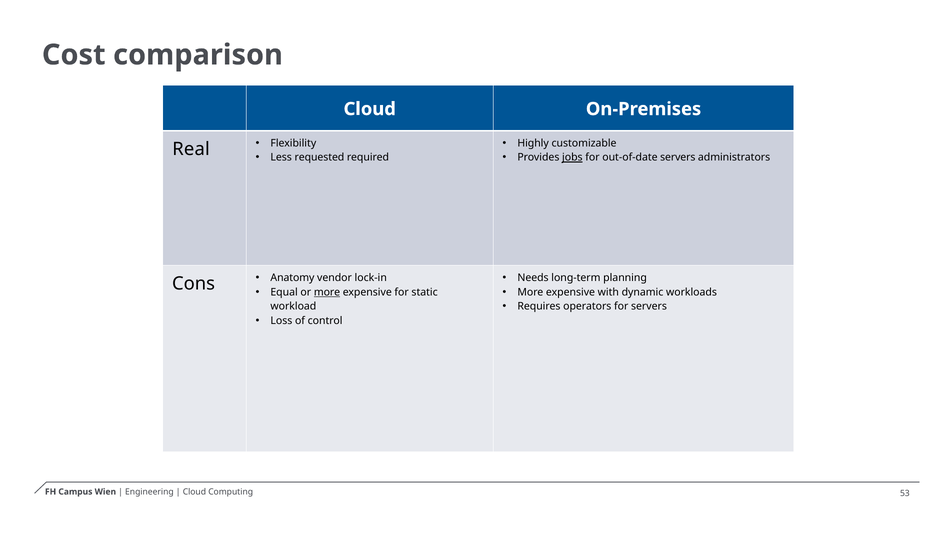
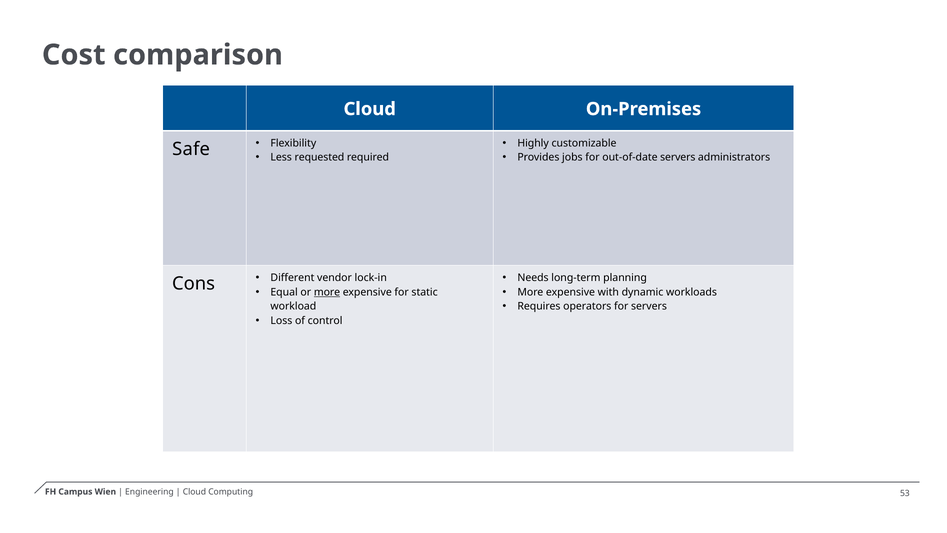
Real: Real -> Safe
jobs underline: present -> none
Anatomy: Anatomy -> Different
